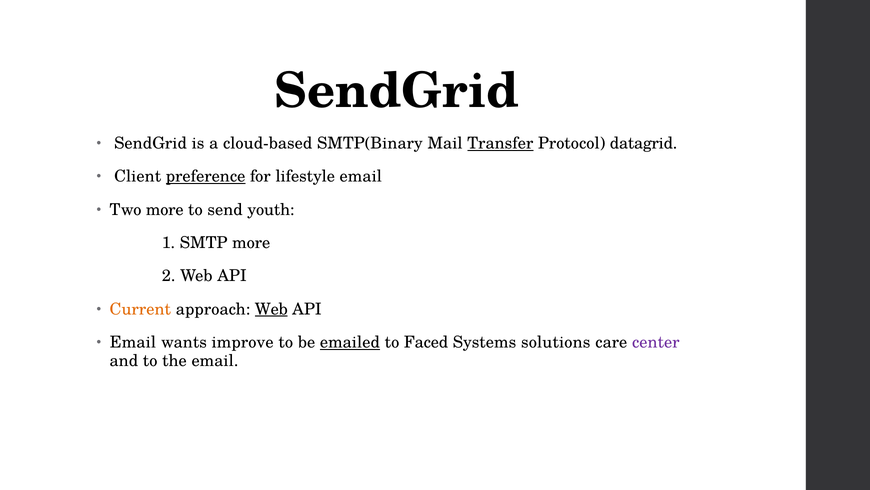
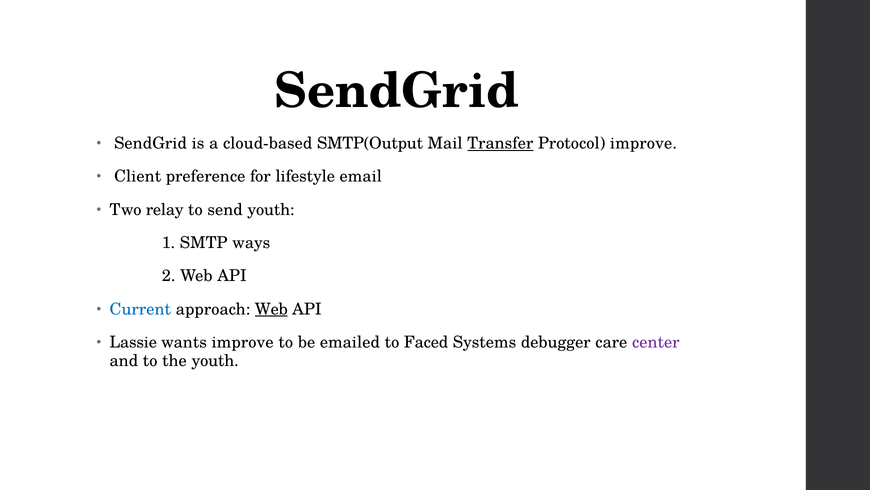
SMTP(Binary: SMTP(Binary -> SMTP(Output
Protocol datagrid: datagrid -> improve
preference underline: present -> none
Two more: more -> relay
SMTP more: more -> ways
Current colour: orange -> blue
Email at (133, 342): Email -> Lassie
emailed underline: present -> none
solutions: solutions -> debugger
the email: email -> youth
